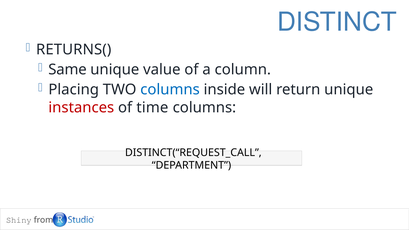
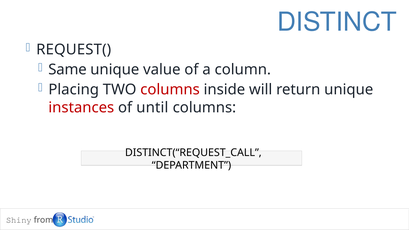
RETURNS(: RETURNS( -> REQUEST(
columns at (170, 90) colour: blue -> red
time: time -> until
